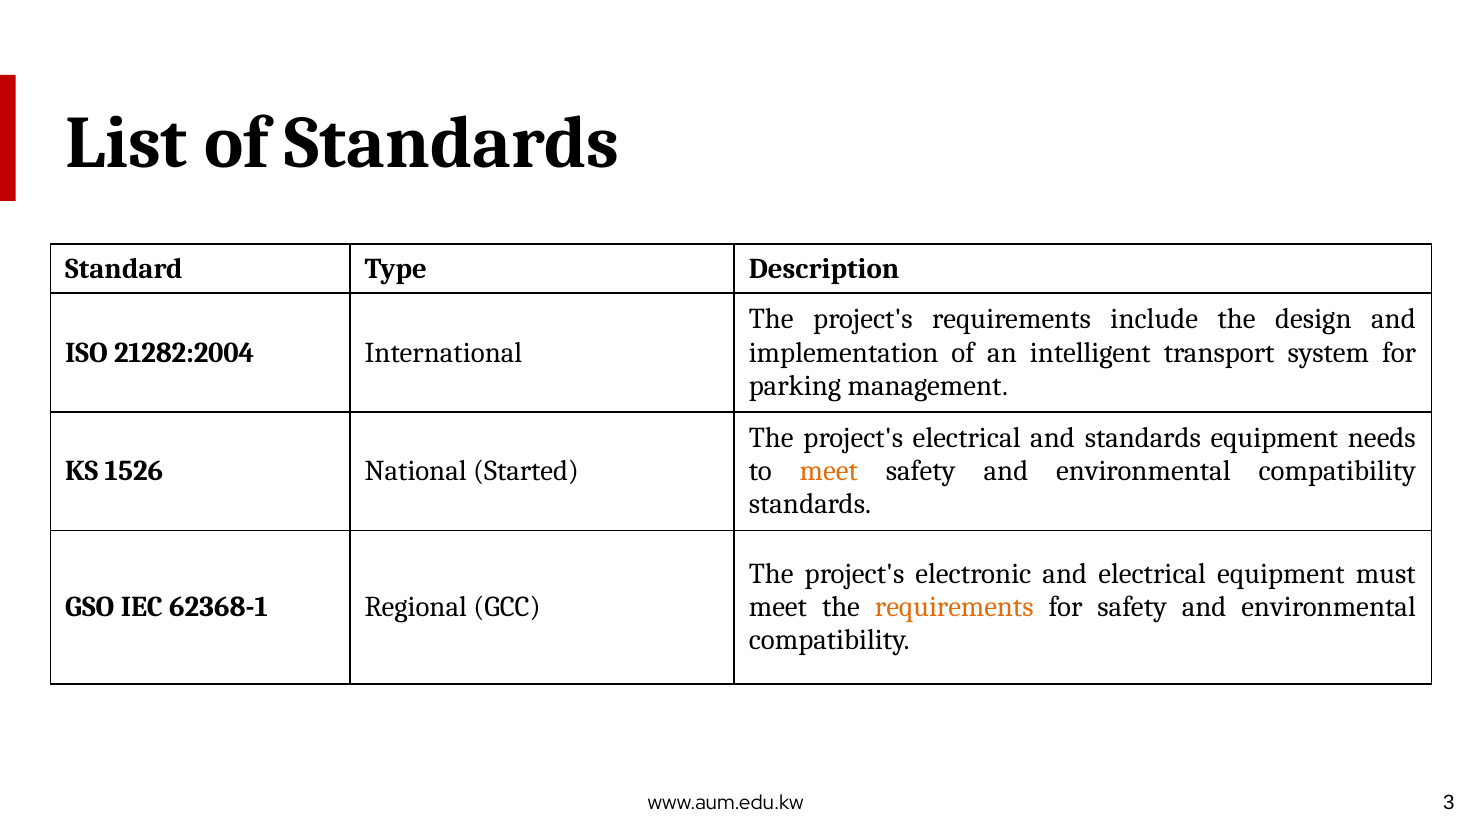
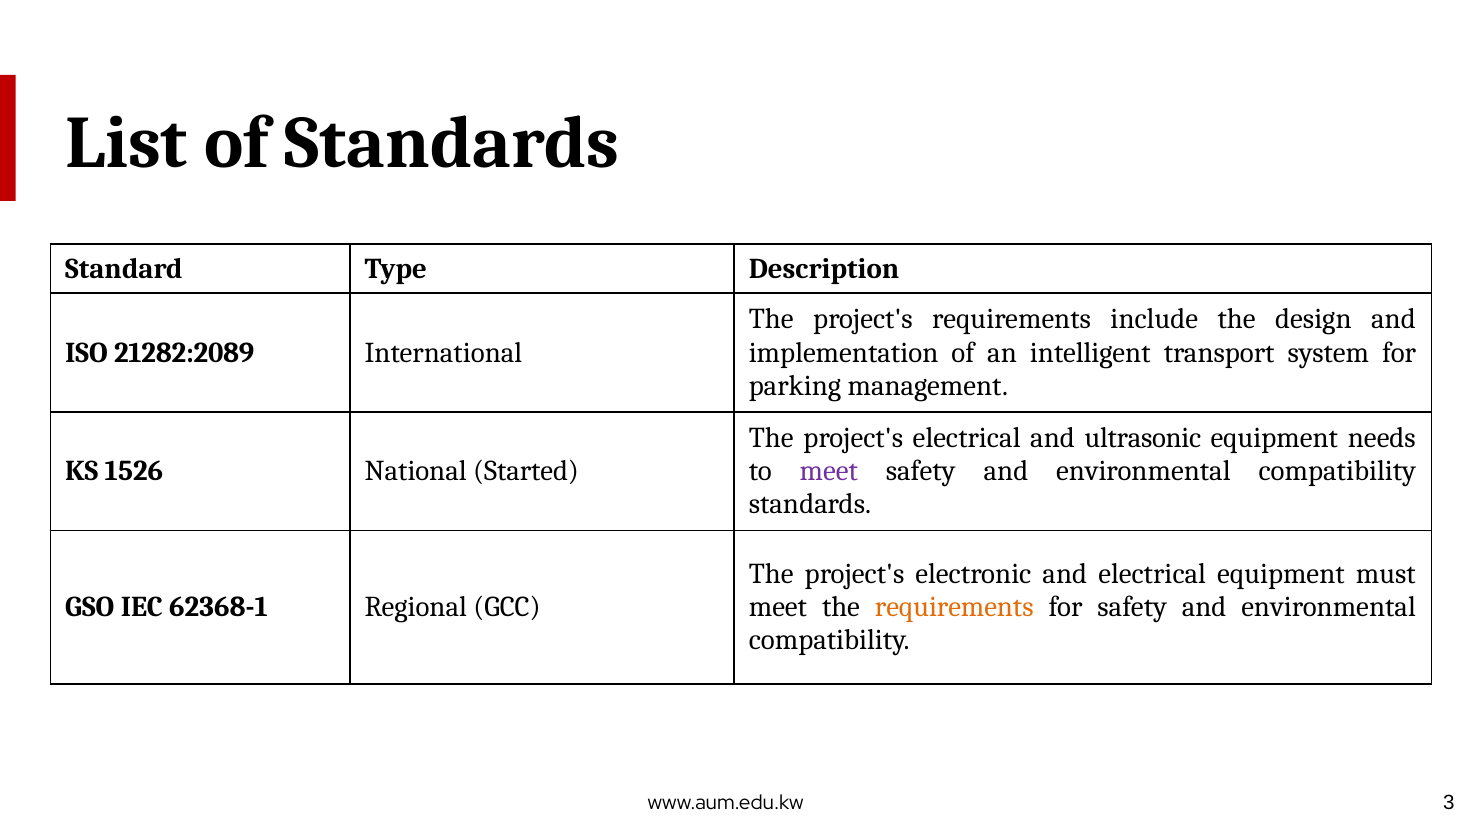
21282:2004: 21282:2004 -> 21282:2089
and standards: standards -> ultrasonic
meet at (829, 471) colour: orange -> purple
